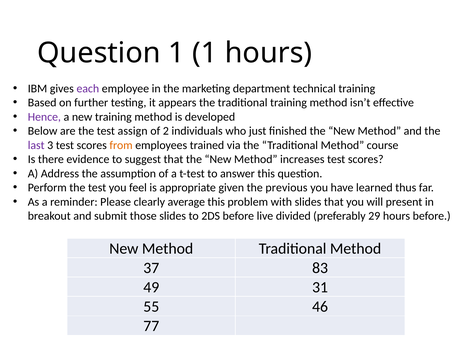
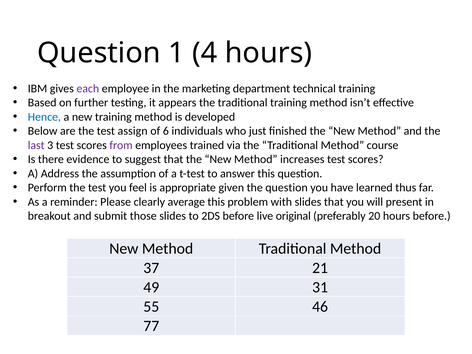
1 1: 1 -> 4
Hence colour: purple -> blue
2: 2 -> 6
from colour: orange -> purple
the previous: previous -> question
divided: divided -> original
29: 29 -> 20
83: 83 -> 21
